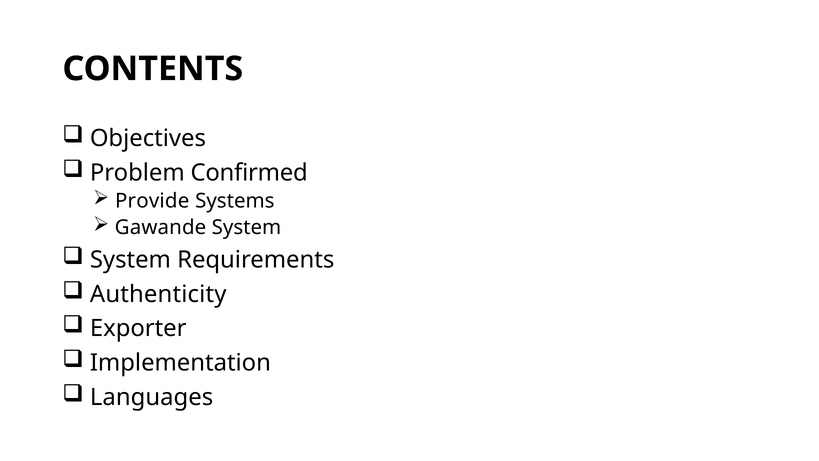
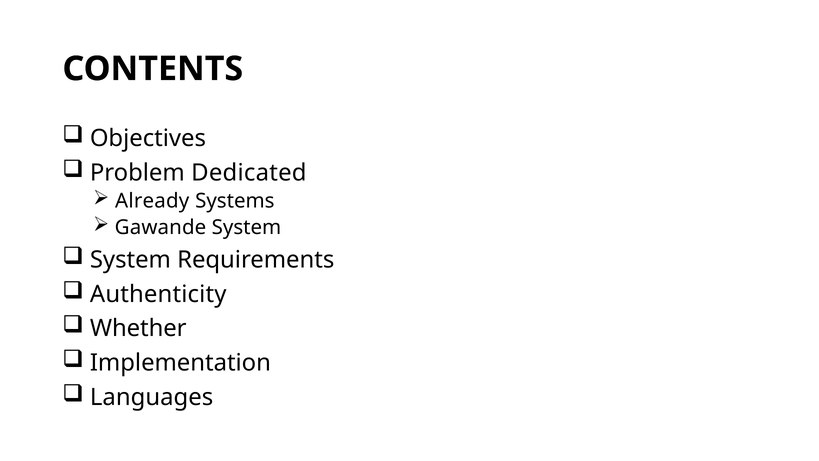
Confirmed: Confirmed -> Dedicated
Provide: Provide -> Already
Exporter: Exporter -> Whether
